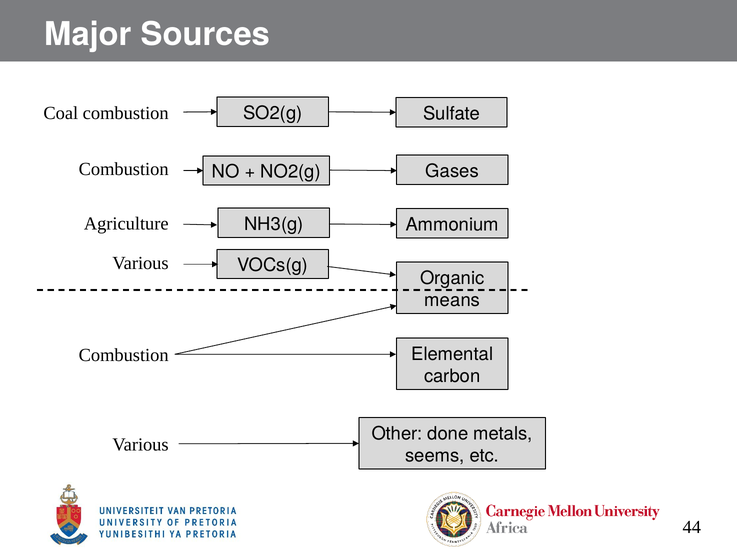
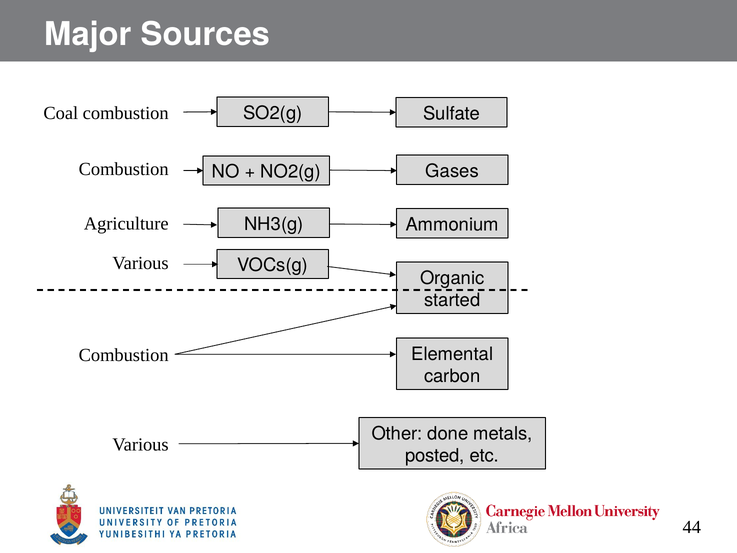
means: means -> started
seems: seems -> posted
